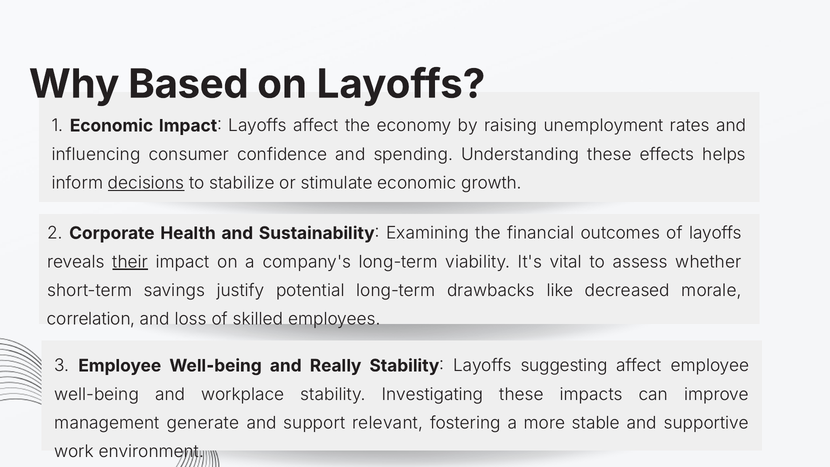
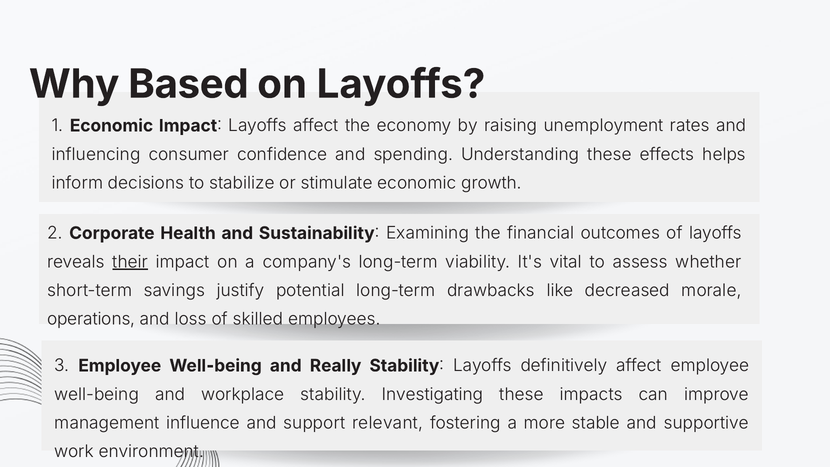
decisions underline: present -> none
correlation: correlation -> operations
suggesting: suggesting -> definitively
generate: generate -> influence
